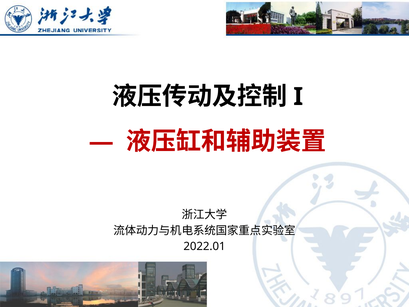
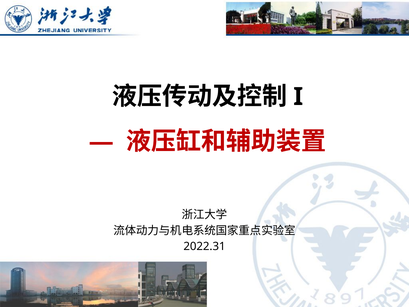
2022.01: 2022.01 -> 2022.31
